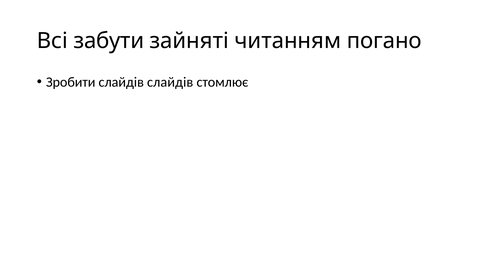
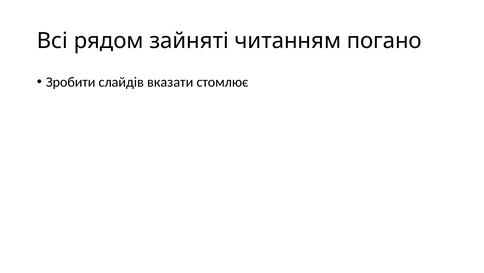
забути: забути -> рядом
слайдів слайдів: слайдів -> вказати
